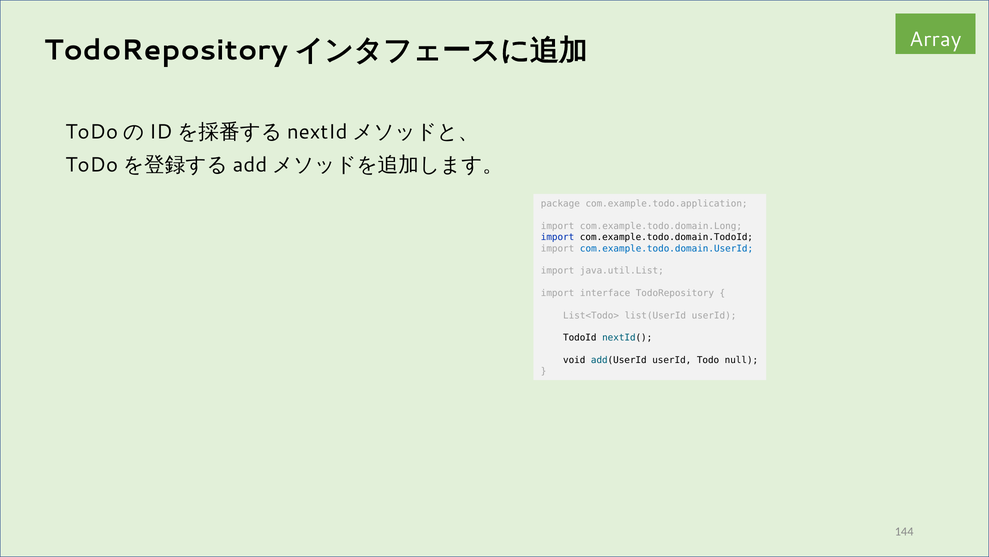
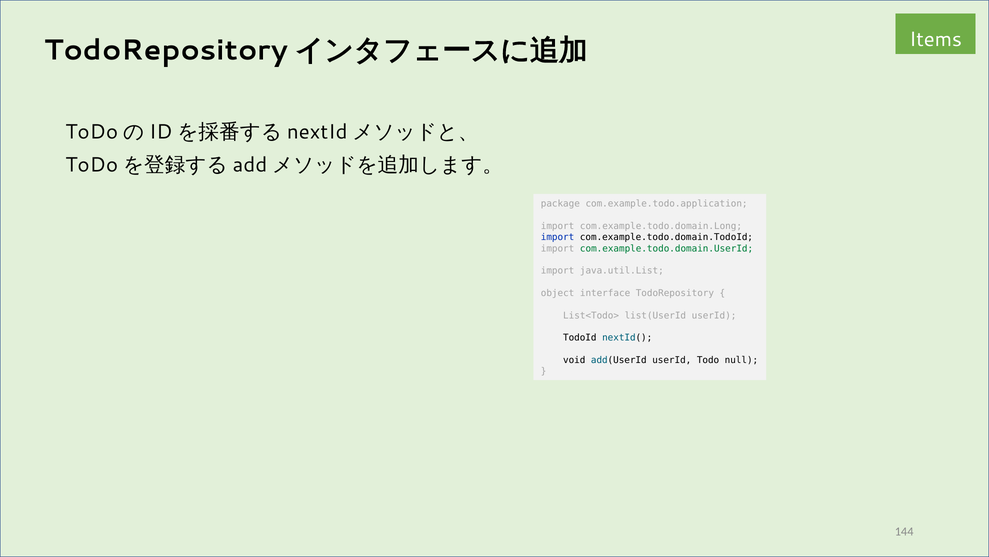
Array: Array -> Items
com.example.todo.domain.UserId colour: blue -> green
import at (558, 293): import -> object
